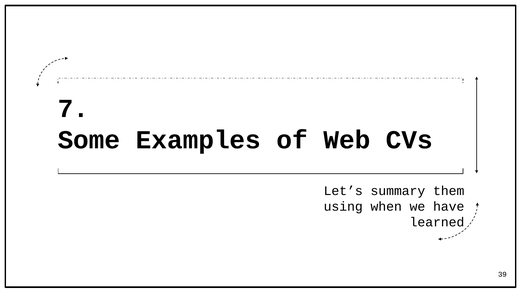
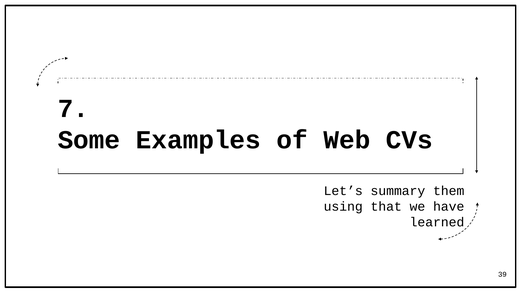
when: when -> that
